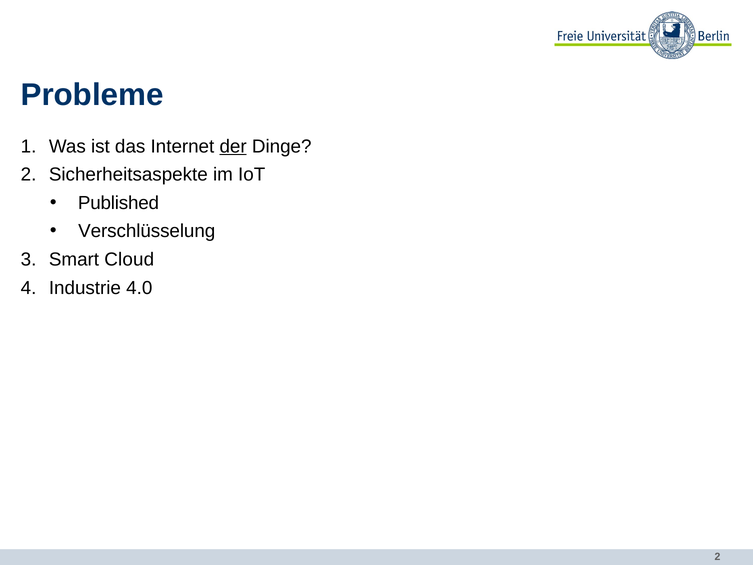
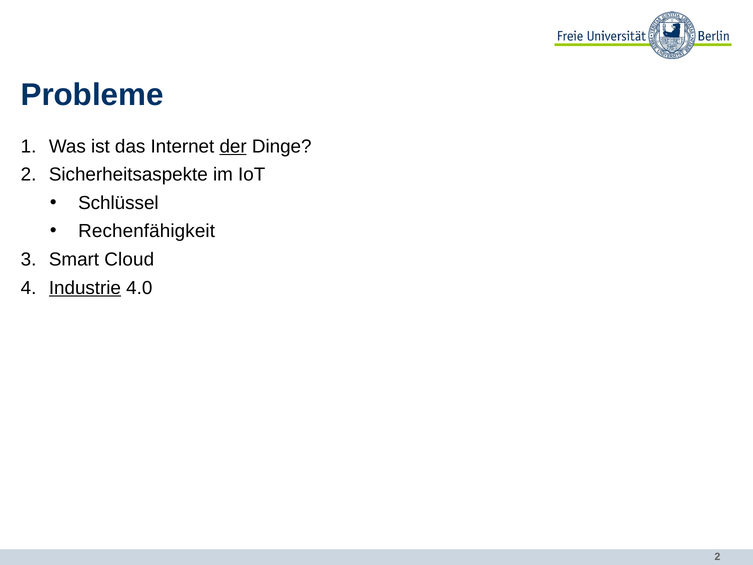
Published: Published -> Schlüssel
Verschlüsselung: Verschlüsselung -> Rechenfähigkeit
Industrie underline: none -> present
